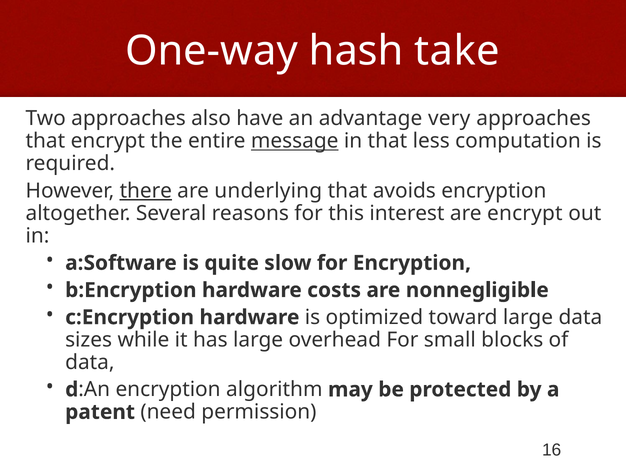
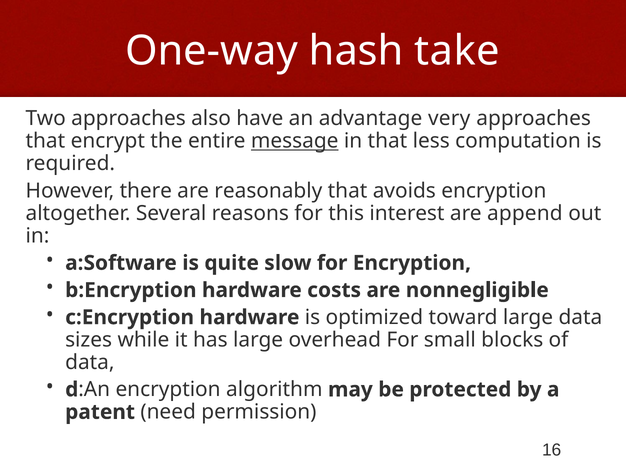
there underline: present -> none
underlying: underlying -> reasonably
are encrypt: encrypt -> append
